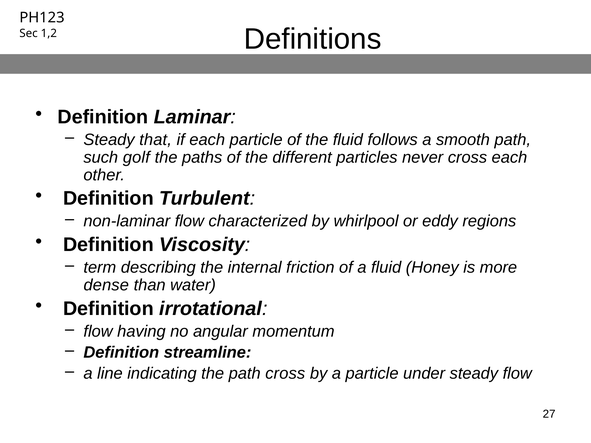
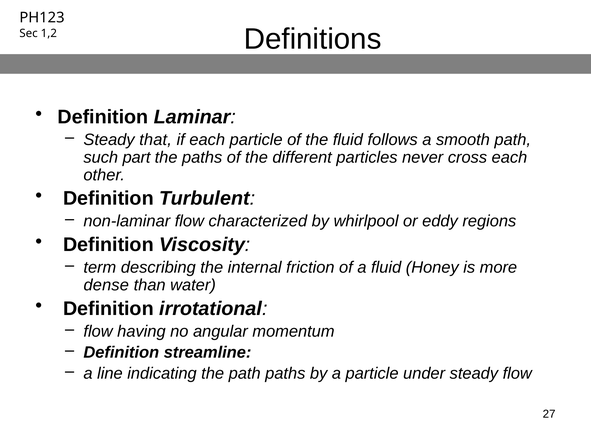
golf: golf -> part
path cross: cross -> paths
